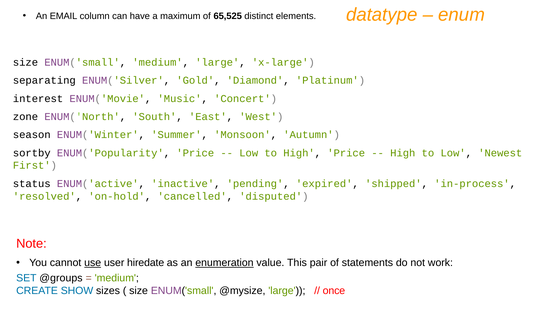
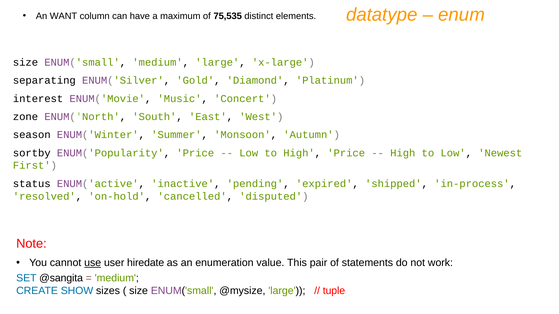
EMAIL: EMAIL -> WANT
65,525: 65,525 -> 75,535
enumeration underline: present -> none
@groups: @groups -> @sangita
once: once -> tuple
